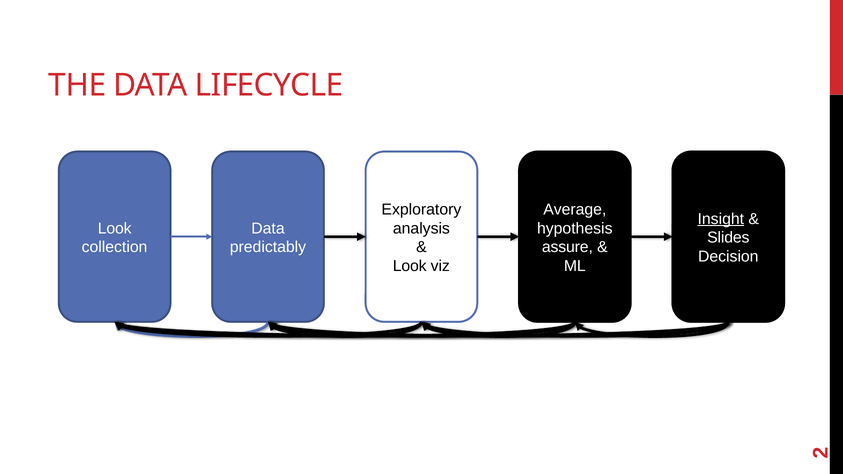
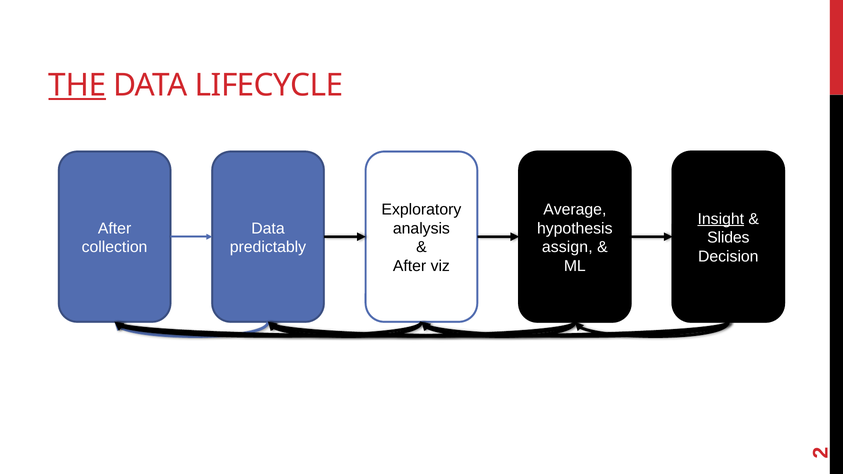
THE underline: none -> present
Look at (115, 228): Look -> After
assure: assure -> assign
Look at (410, 266): Look -> After
